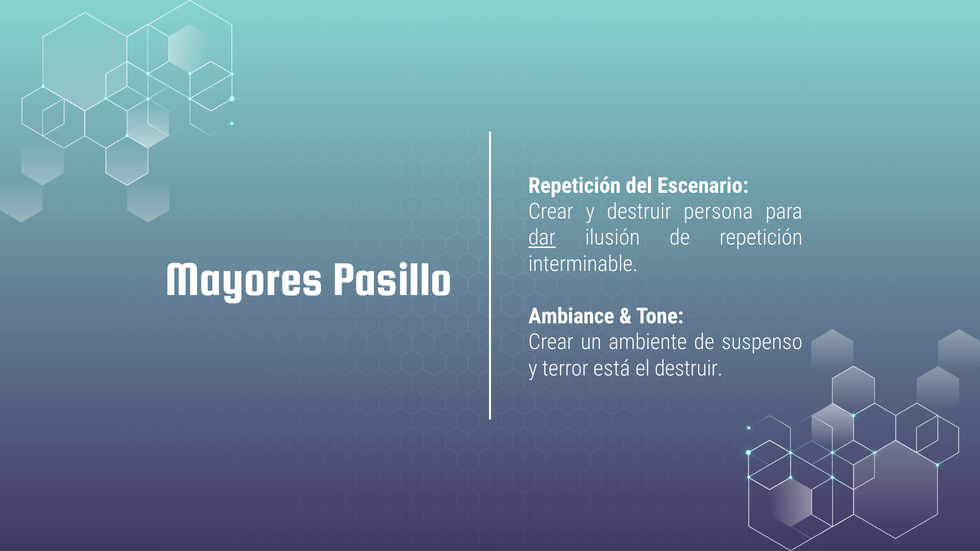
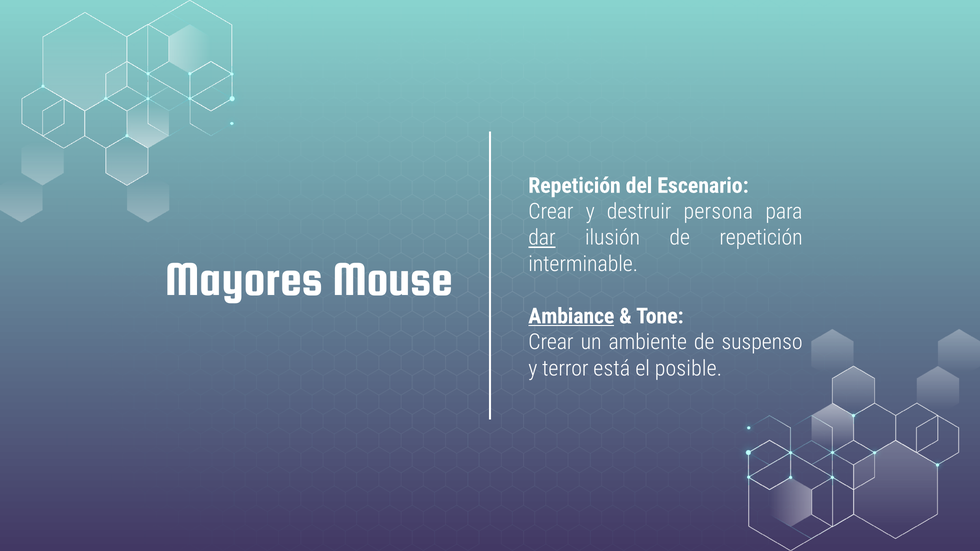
Pasillo: Pasillo -> Mouse
Ambiance underline: none -> present
el destruir: destruir -> posible
